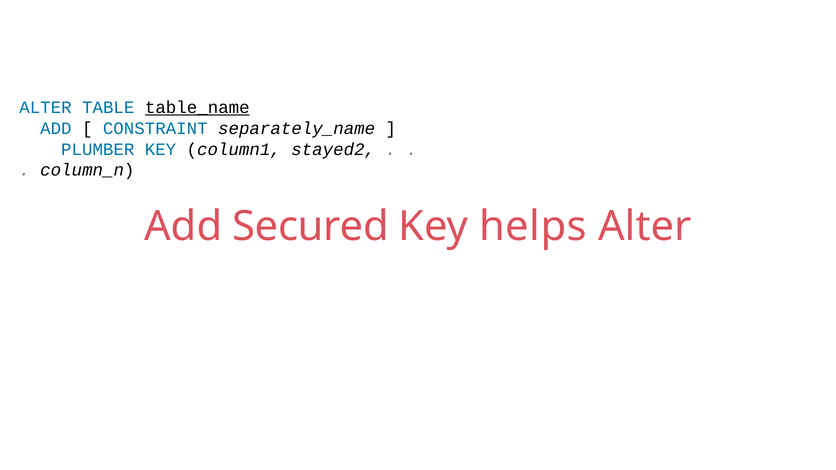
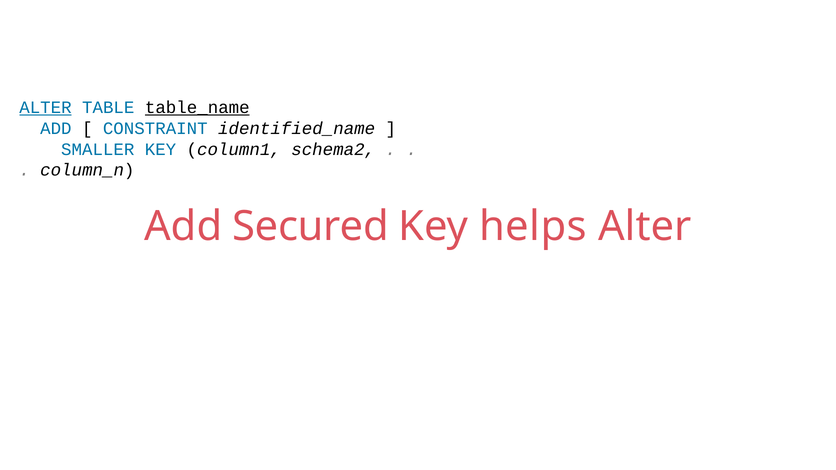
ALTER at (45, 108) underline: none -> present
separately_name: separately_name -> identified_name
PLUMBER: PLUMBER -> SMALLER
stayed2: stayed2 -> schema2
